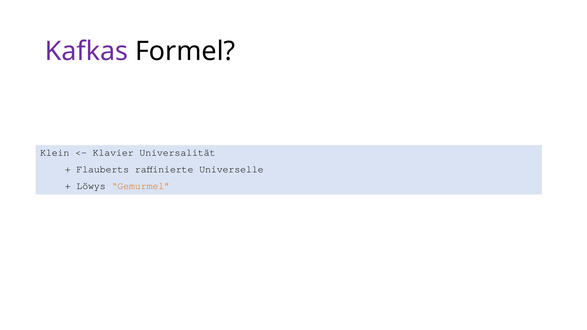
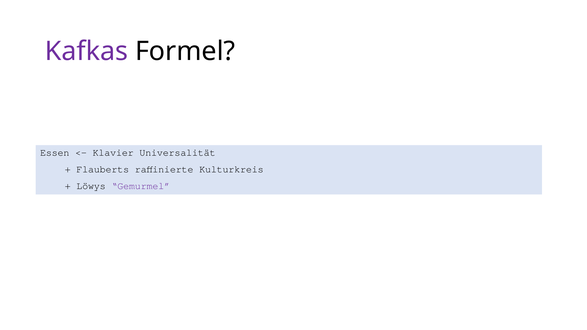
Klein: Klein -> Essen
Universelle: Universelle -> Kulturkreis
Gemurmel colour: orange -> purple
